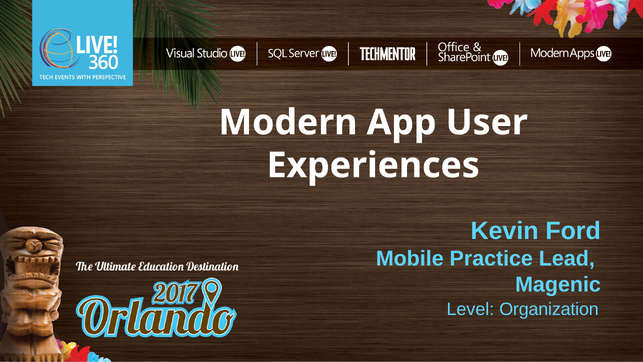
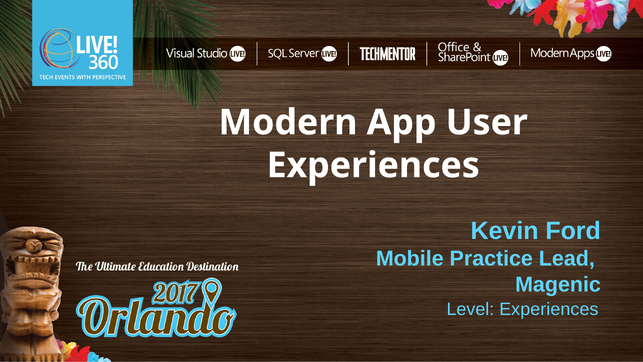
Level Organization: Organization -> Experiences
